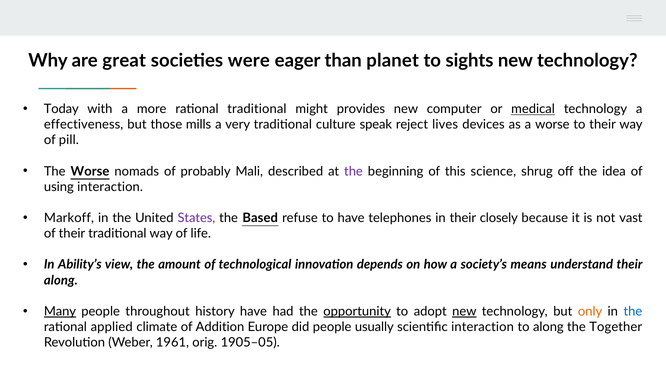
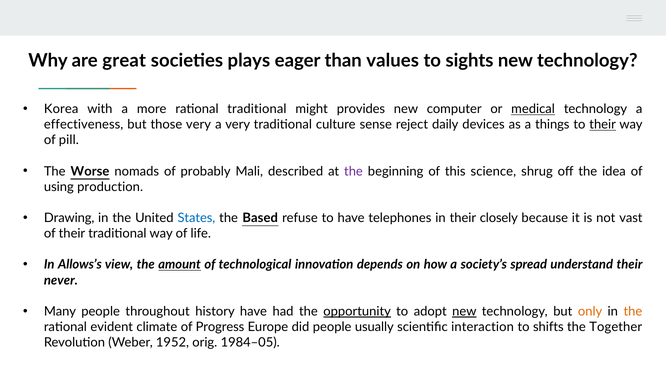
were: were -> plays
planet: planet -> values
Today: Today -> Korea
those mills: mills -> very
speak: speak -> sense
lives: lives -> daily
a worse: worse -> things
their at (603, 125) underline: none -> present
using interaction: interaction -> production
Markoff: Markoff -> Drawing
States colour: purple -> blue
Ability’s: Ability’s -> Allows’s
amount underline: none -> present
means: means -> spread
along at (61, 280): along -> never
Many underline: present -> none
the at (633, 311) colour: blue -> orange
applied: applied -> evident
Addition: Addition -> Progress
to along: along -> shifts
1961: 1961 -> 1952
1905–05: 1905–05 -> 1984–05
